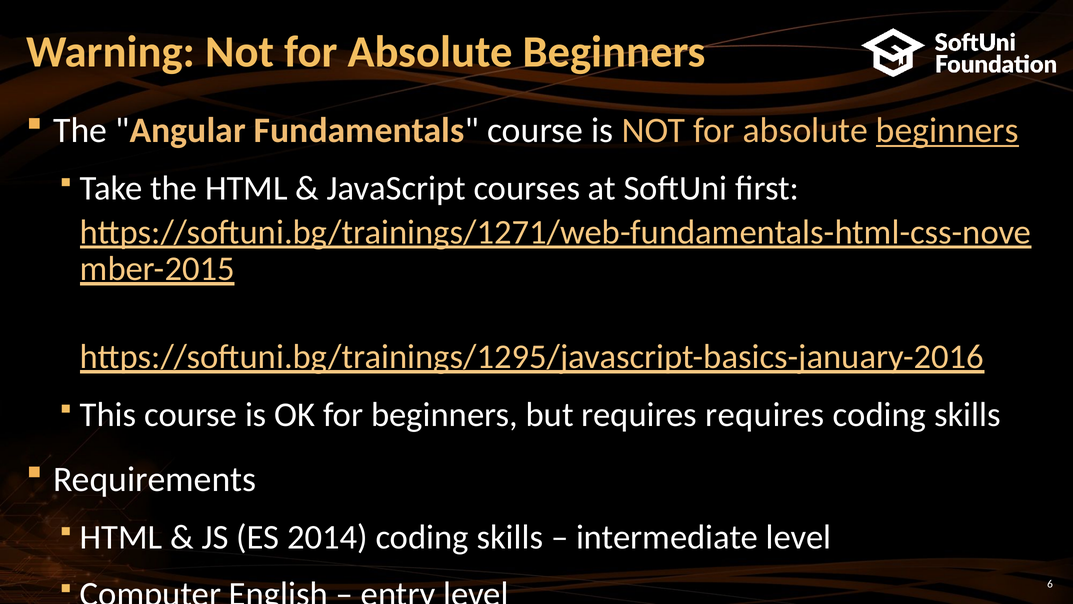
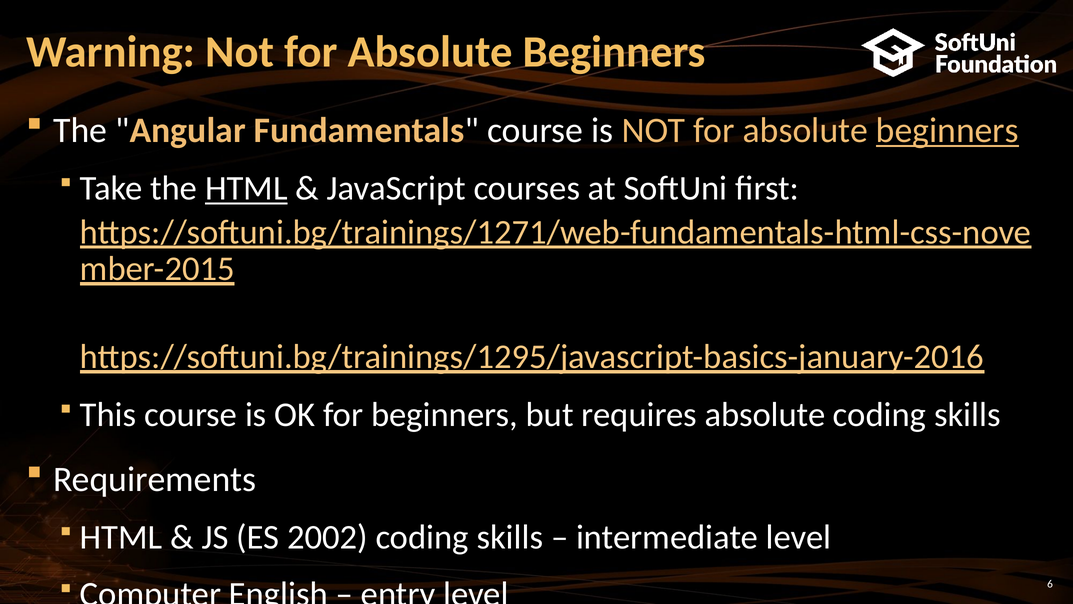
HTML at (246, 188) underline: none -> present
requires requires: requires -> absolute
2014: 2014 -> 2002
